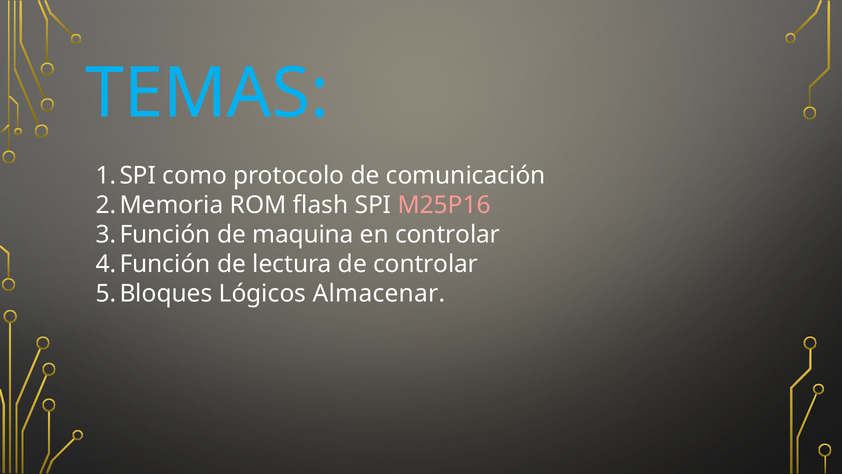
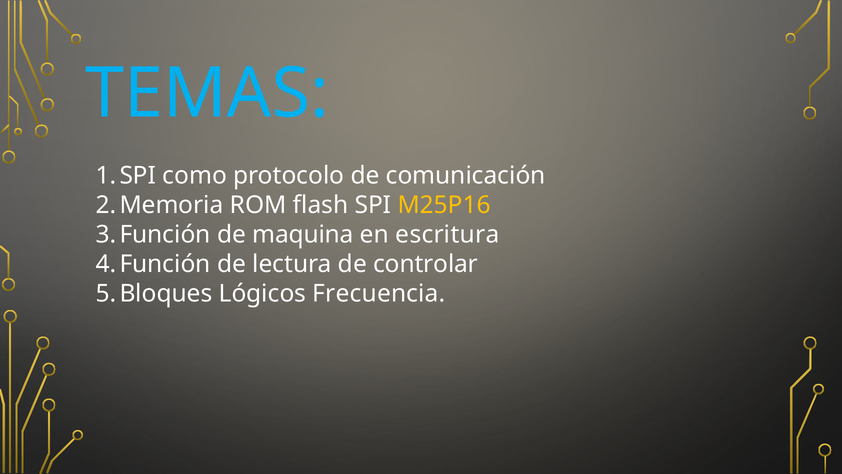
M25P16 colour: pink -> yellow
en controlar: controlar -> escritura
Almacenar: Almacenar -> Frecuencia
